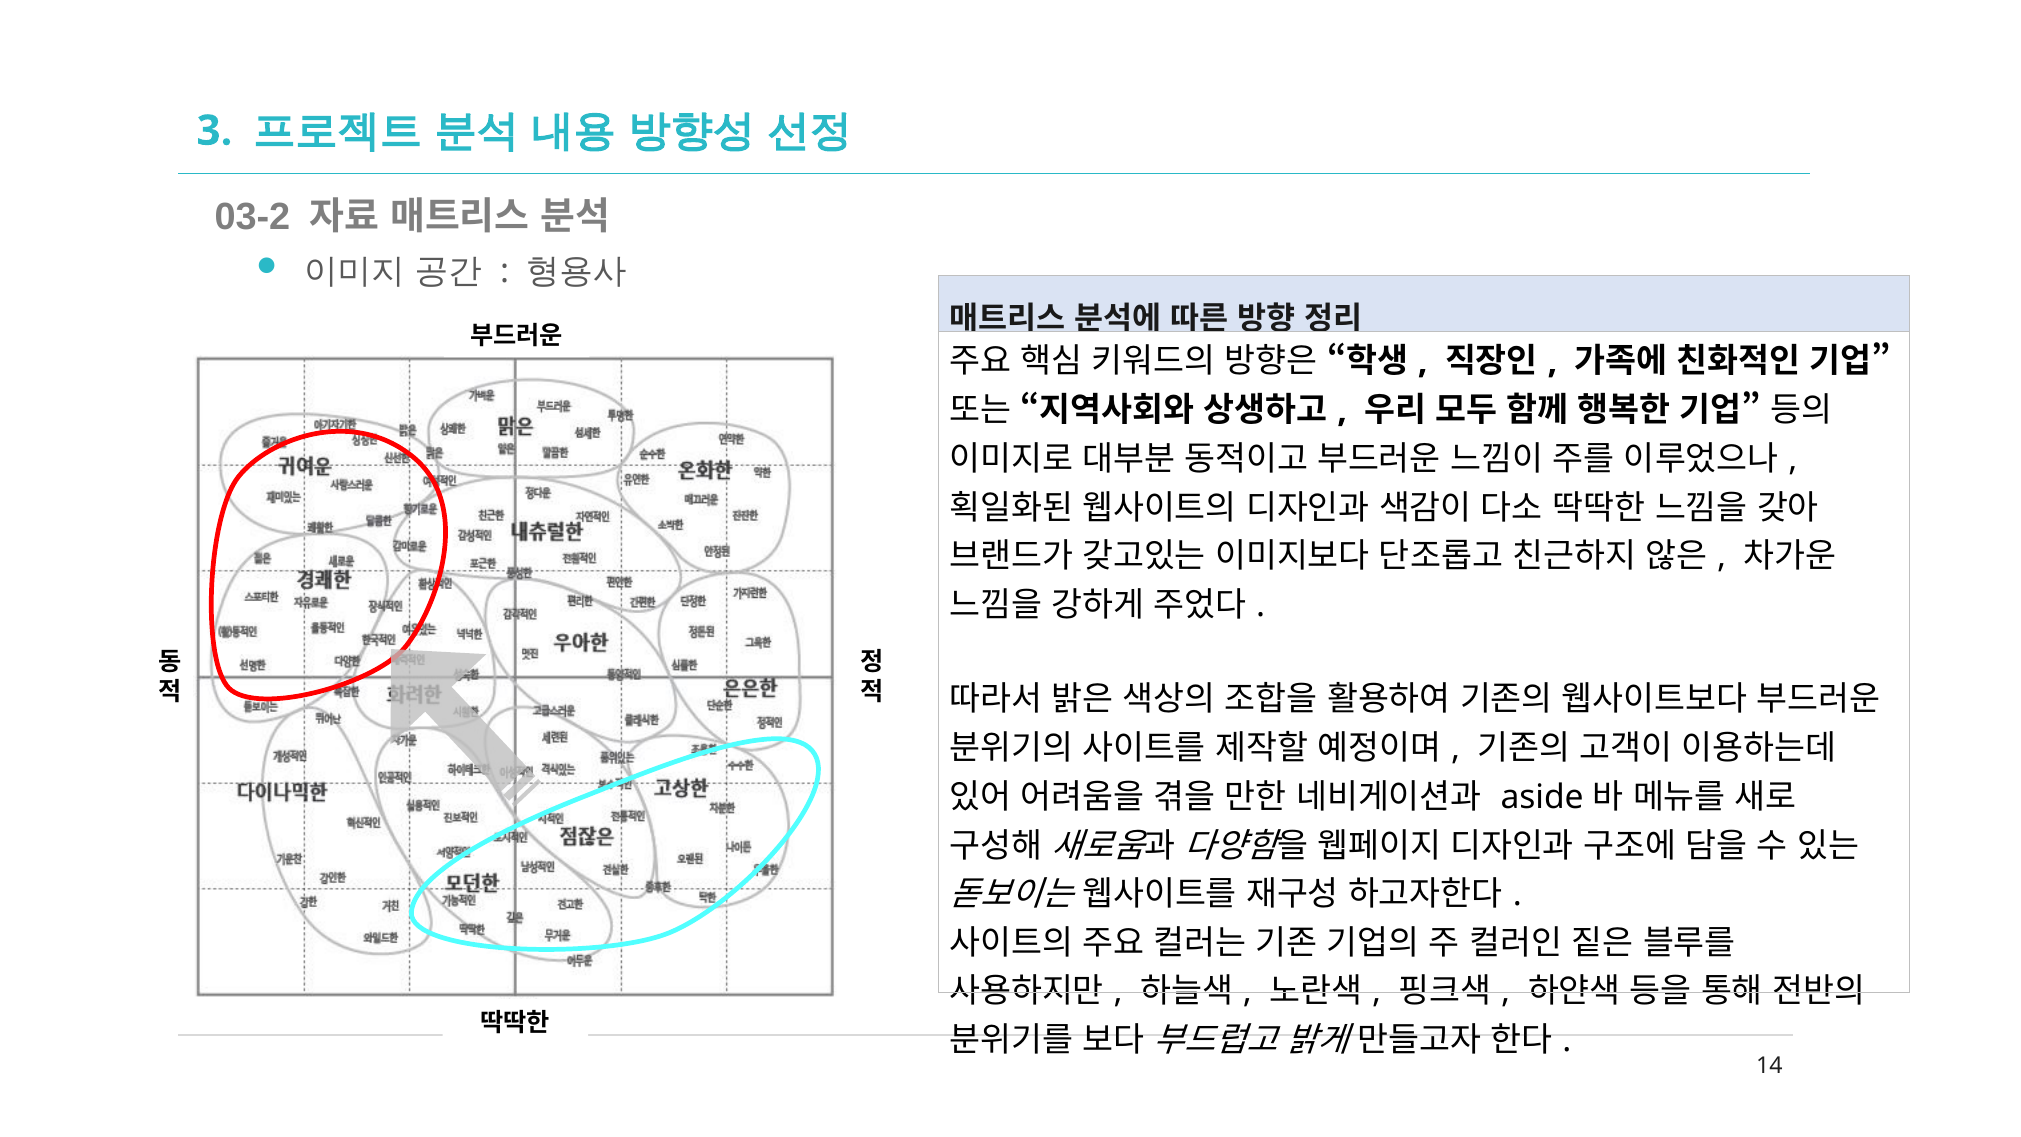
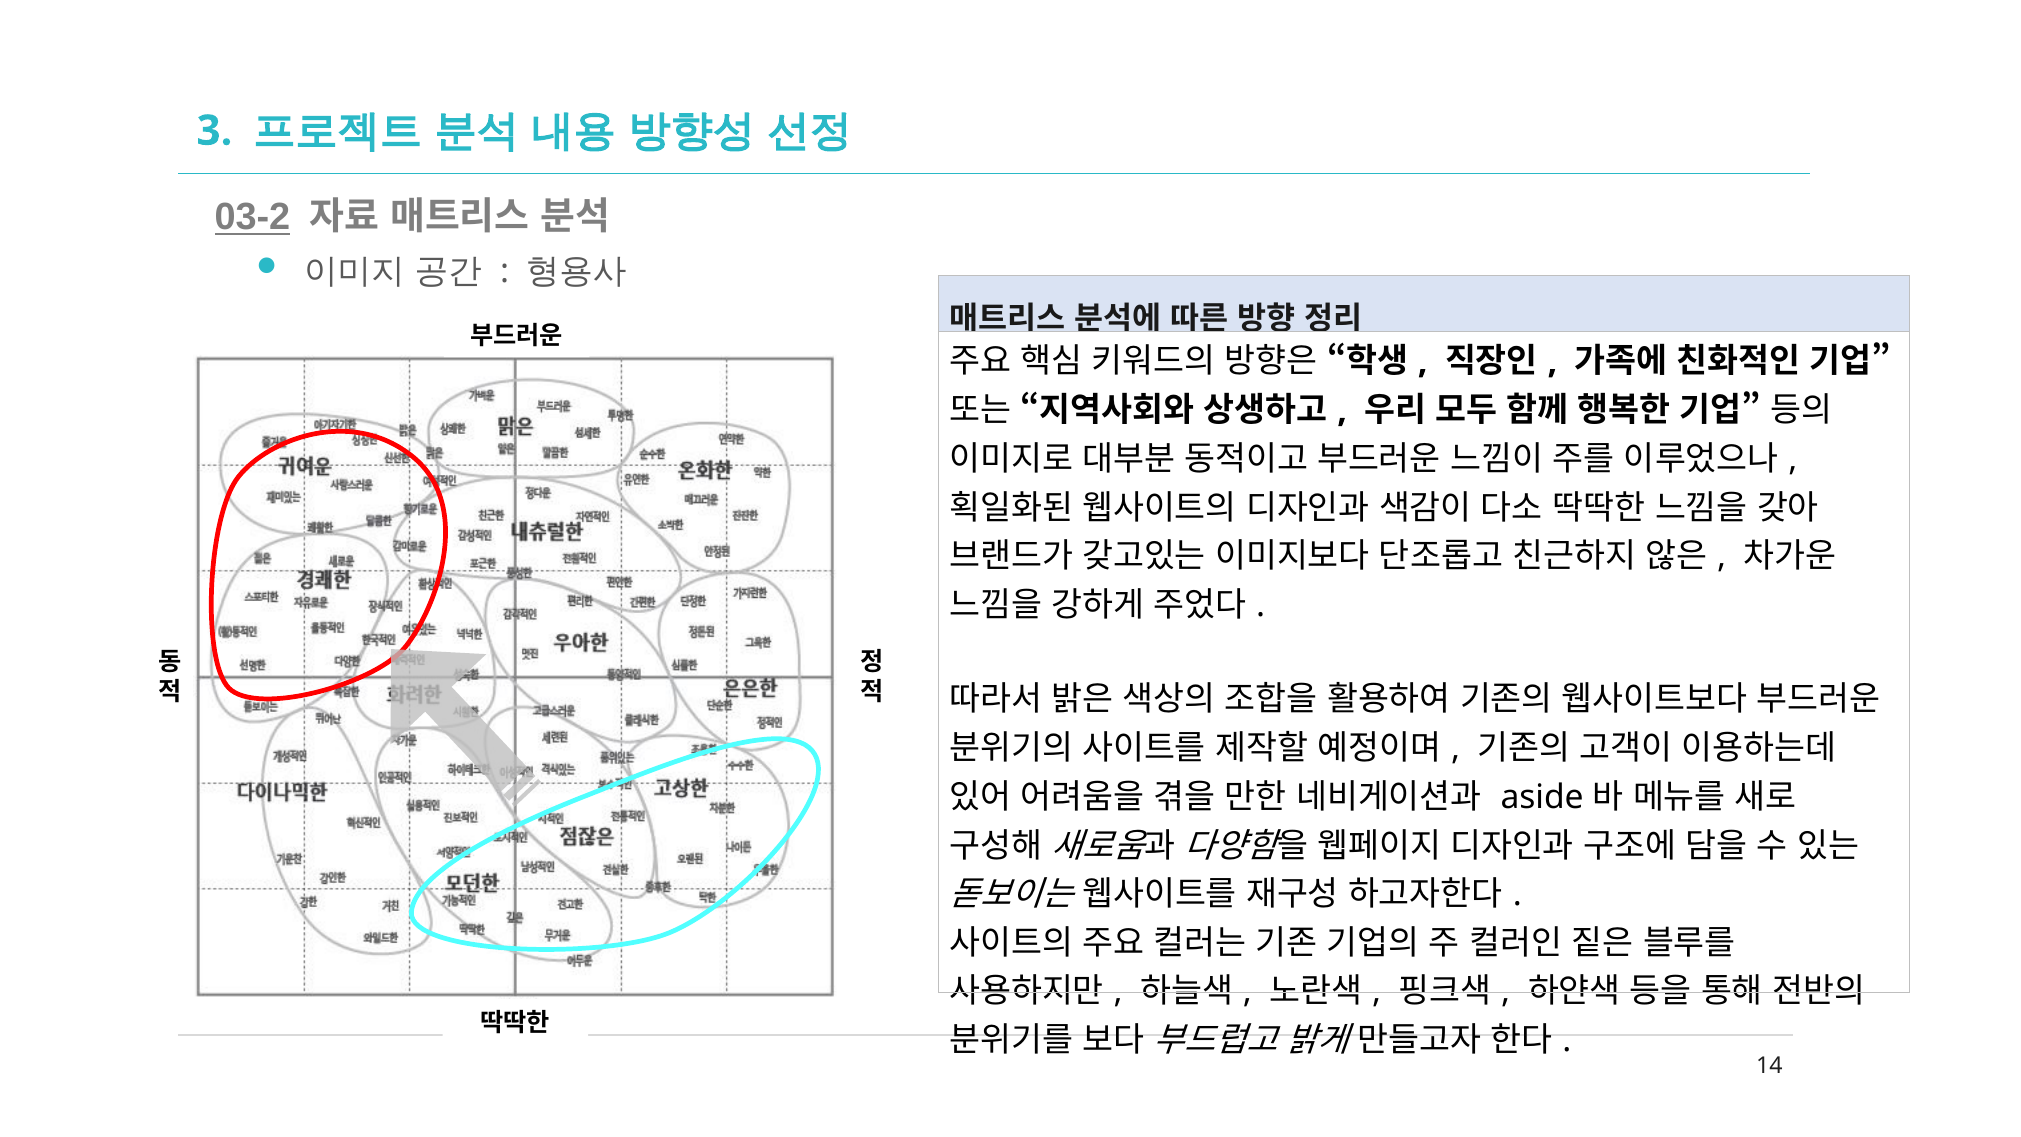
03-2 underline: none -> present
